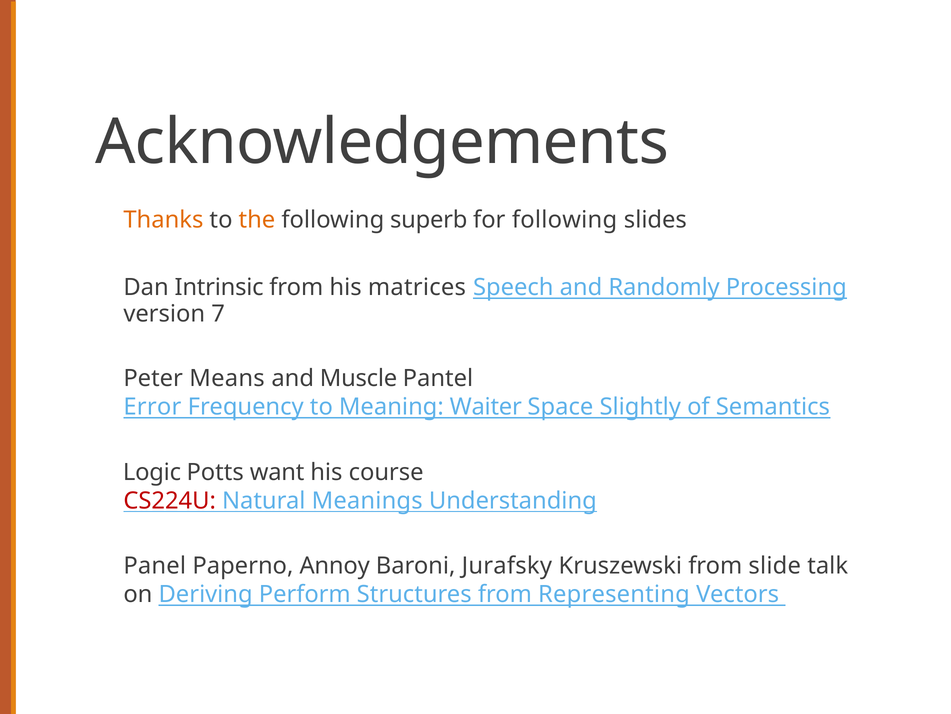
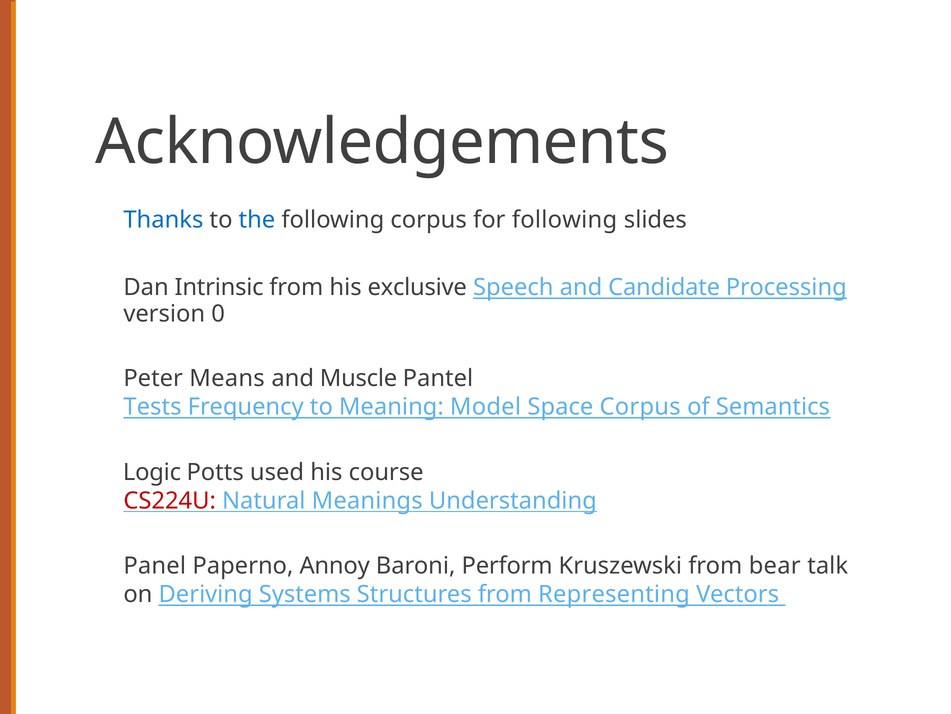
Thanks colour: orange -> blue
the colour: orange -> blue
following superb: superb -> corpus
matrices: matrices -> exclusive
Randomly: Randomly -> Candidate
7: 7 -> 0
Error: Error -> Tests
Waiter: Waiter -> Model
Space Slightly: Slightly -> Corpus
want: want -> used
Jurafsky: Jurafsky -> Perform
slide: slide -> bear
Perform: Perform -> Systems
